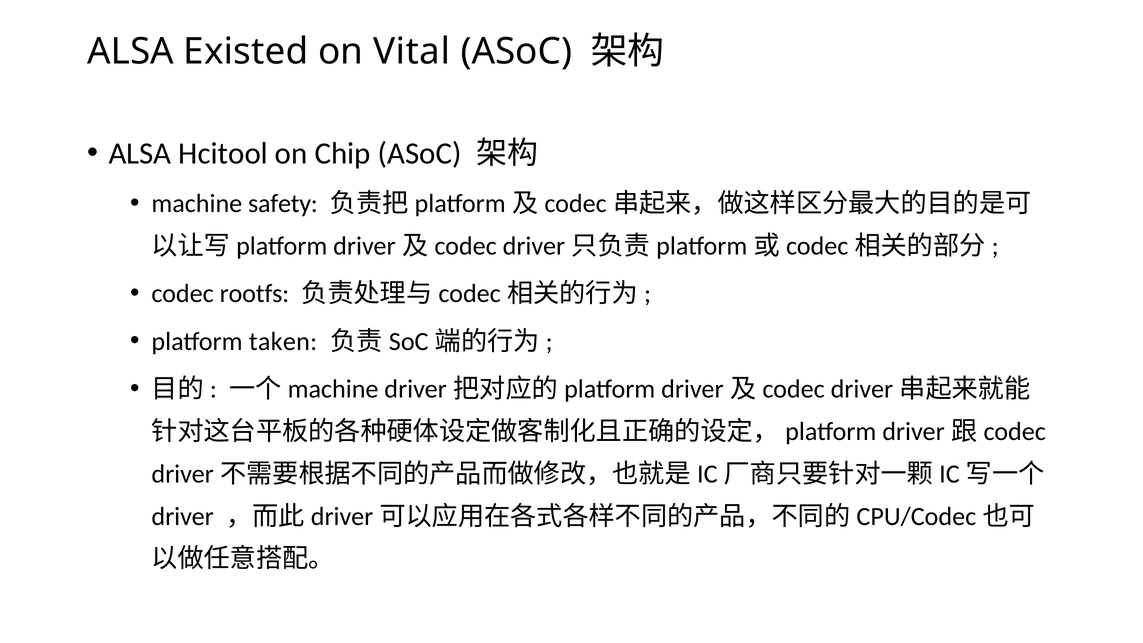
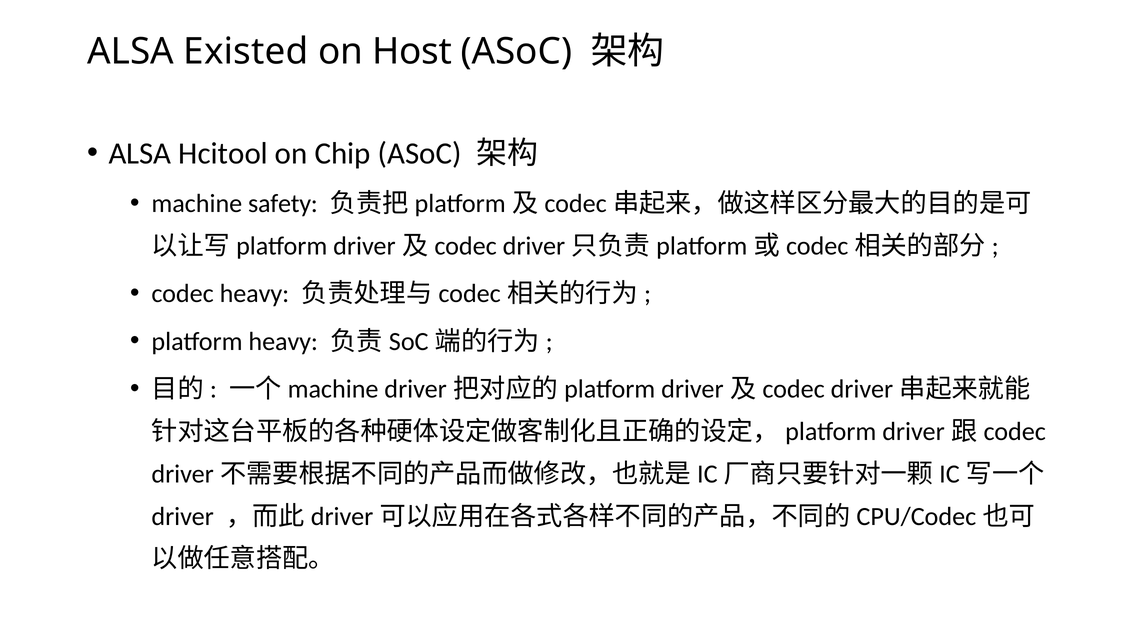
Vital: Vital -> Host
codec rootfs: rootfs -> heavy
platform taken: taken -> heavy
